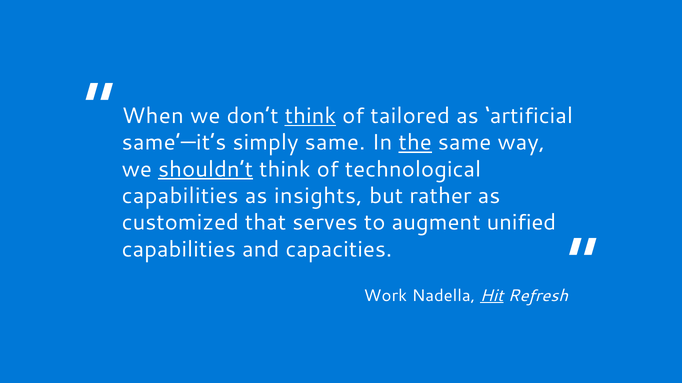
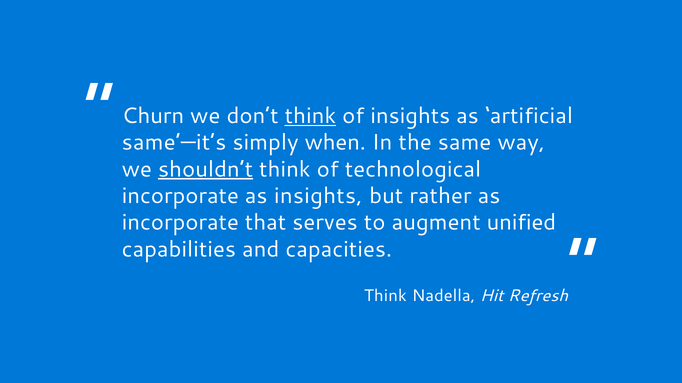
When: When -> Churn
of tailored: tailored -> insights
simply same: same -> when
the underline: present -> none
capabilities at (180, 196): capabilities -> incorporate
customized at (180, 223): customized -> incorporate
Work at (385, 296): Work -> Think
Hit underline: present -> none
